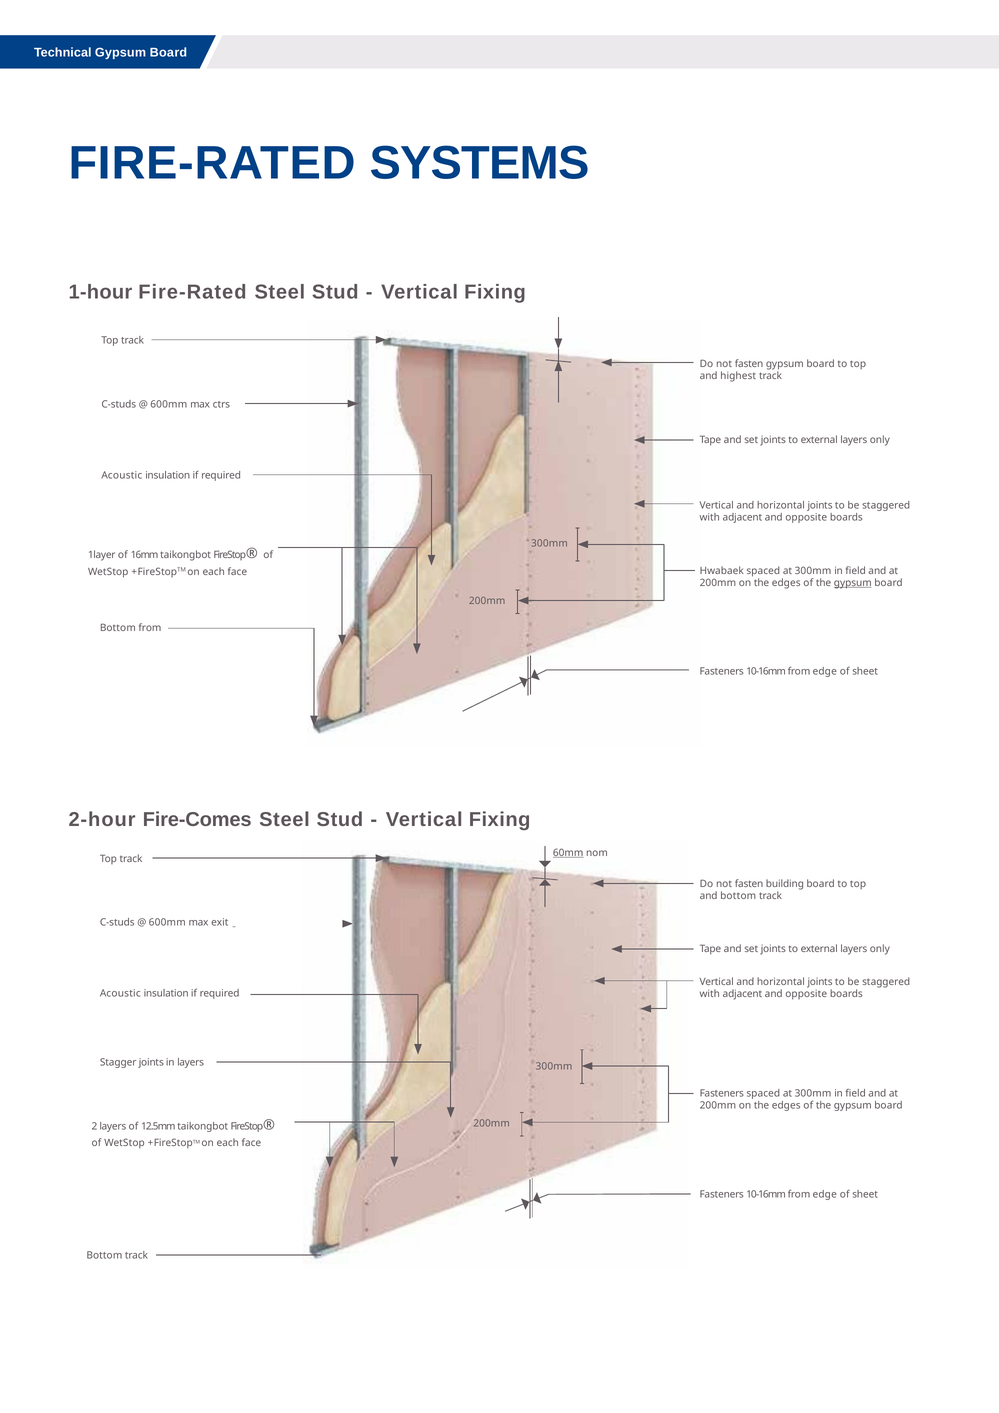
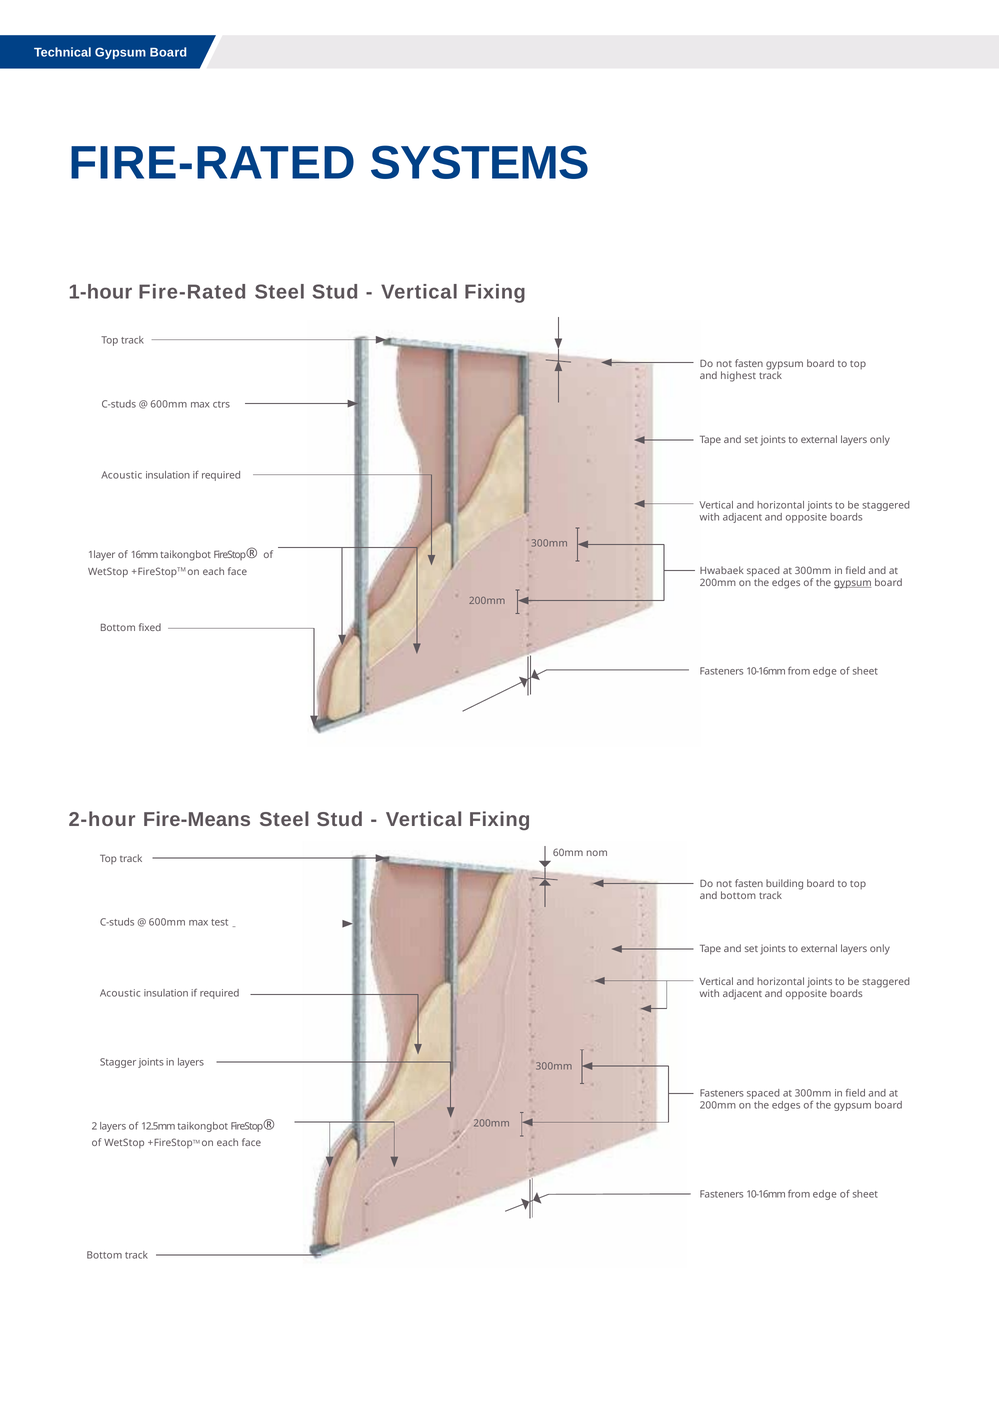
Bottom from: from -> fixed
Fire-Comes: Fire-Comes -> Fire-Means
60mm underline: present -> none
exit: exit -> test
